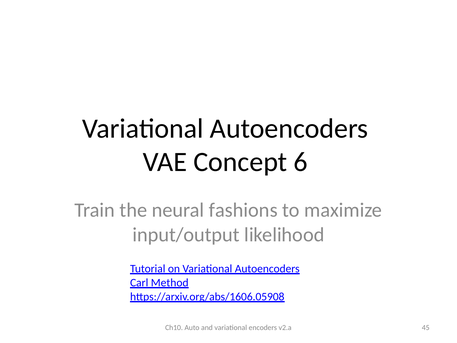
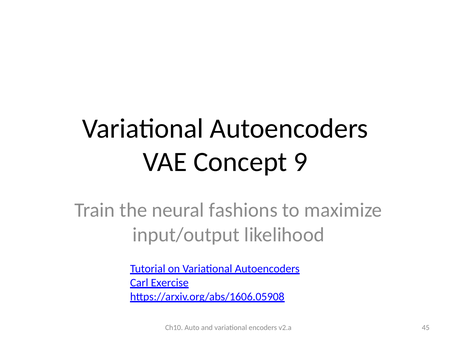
6: 6 -> 9
Method: Method -> Exercise
